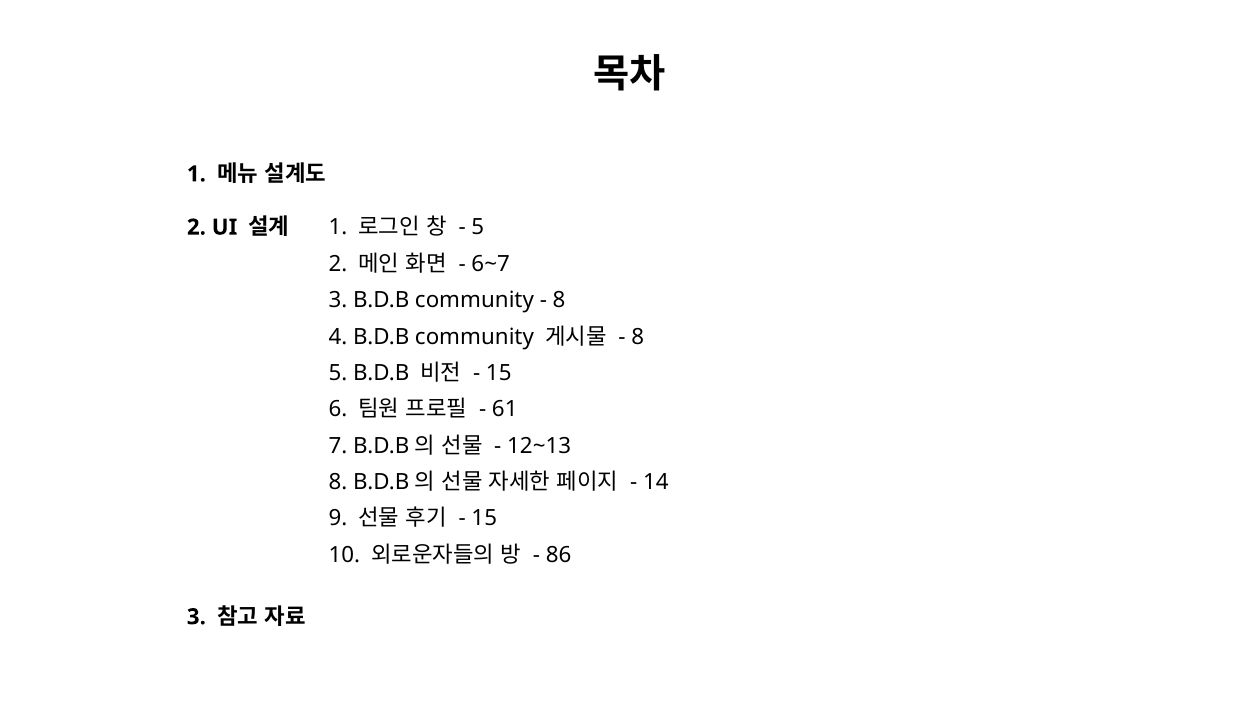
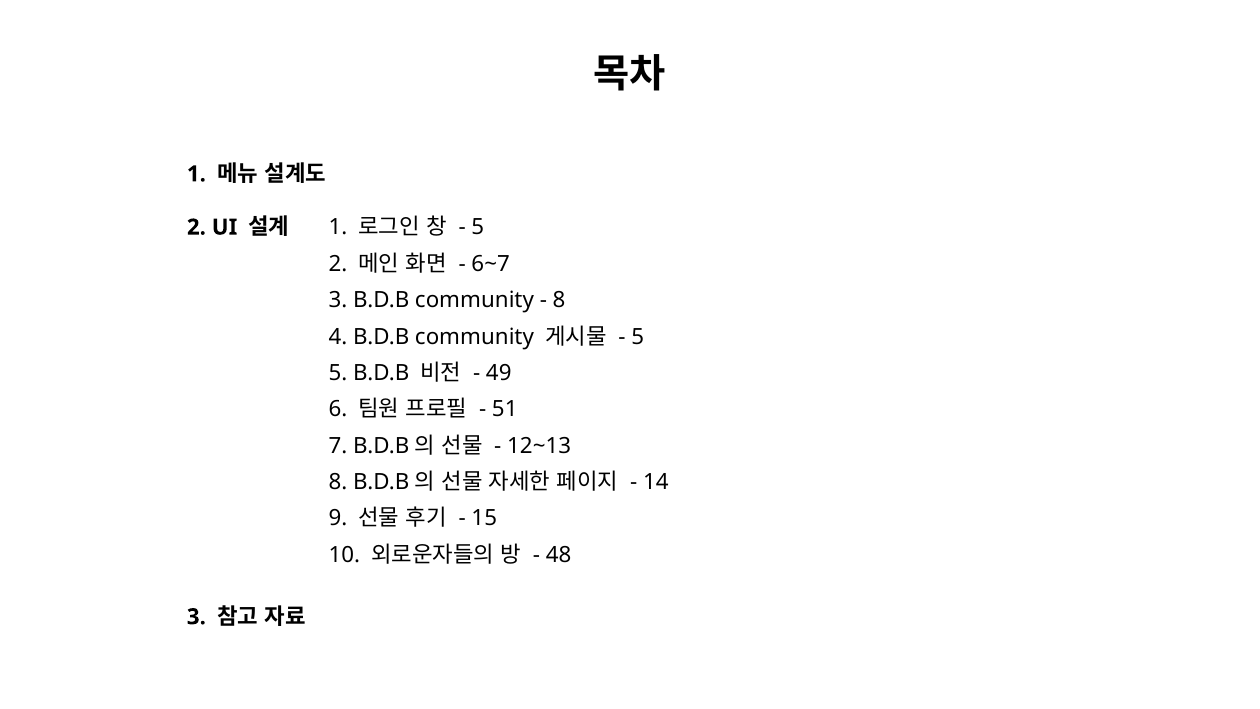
8 at (638, 337): 8 -> 5
15 at (499, 373): 15 -> 49
61: 61 -> 51
86: 86 -> 48
